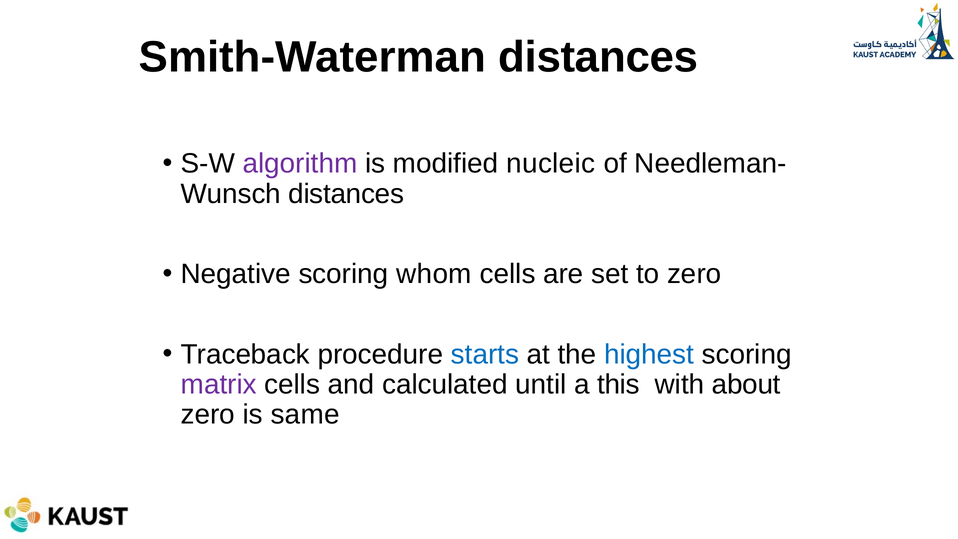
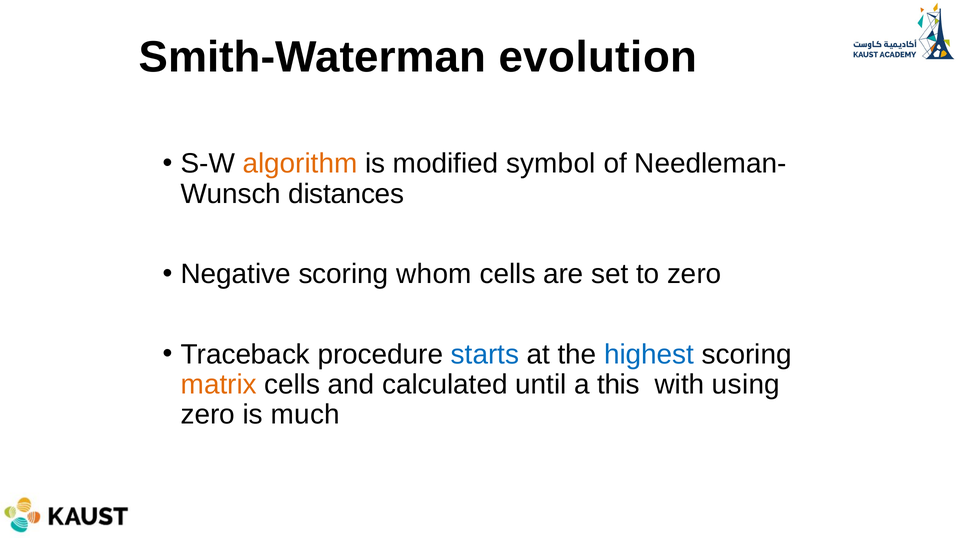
Smith-Waterman distances: distances -> evolution
algorithm colour: purple -> orange
nucleic: nucleic -> symbol
matrix colour: purple -> orange
about: about -> using
same: same -> much
